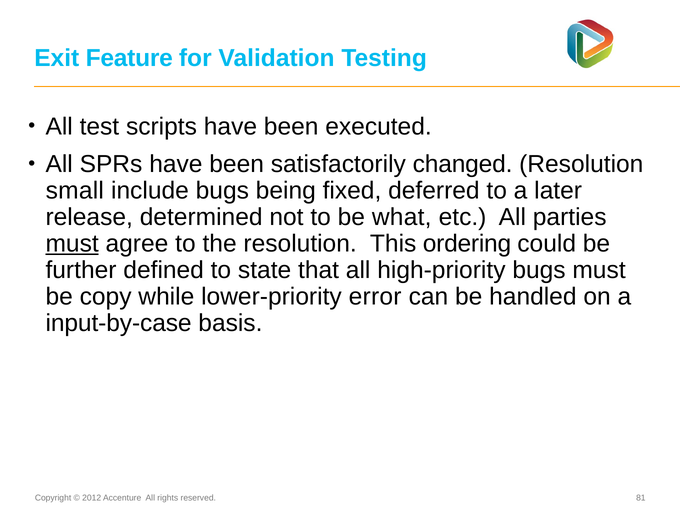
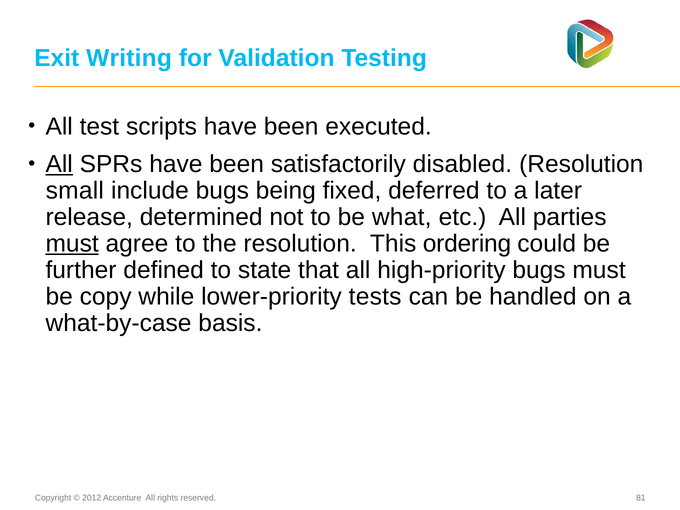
Feature: Feature -> Writing
All at (59, 164) underline: none -> present
changed: changed -> disabled
error: error -> tests
input-by-case: input-by-case -> what-by-case
